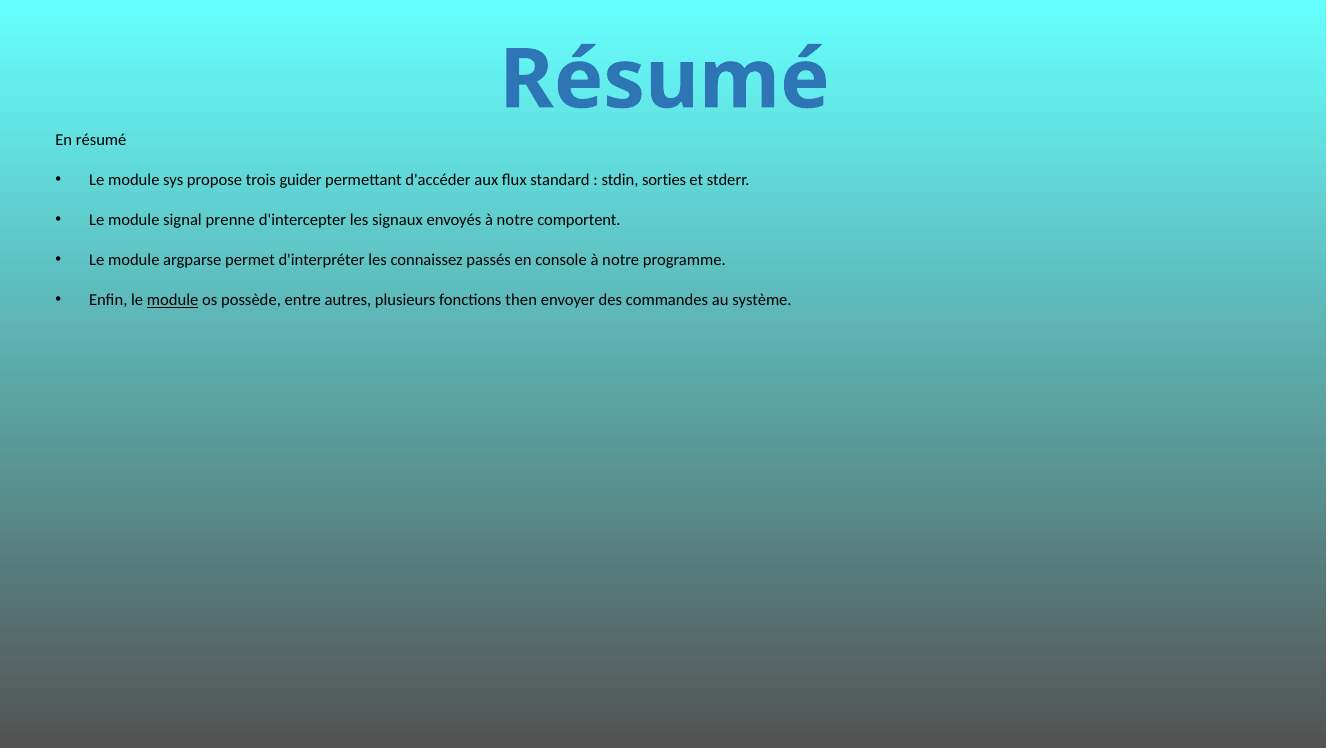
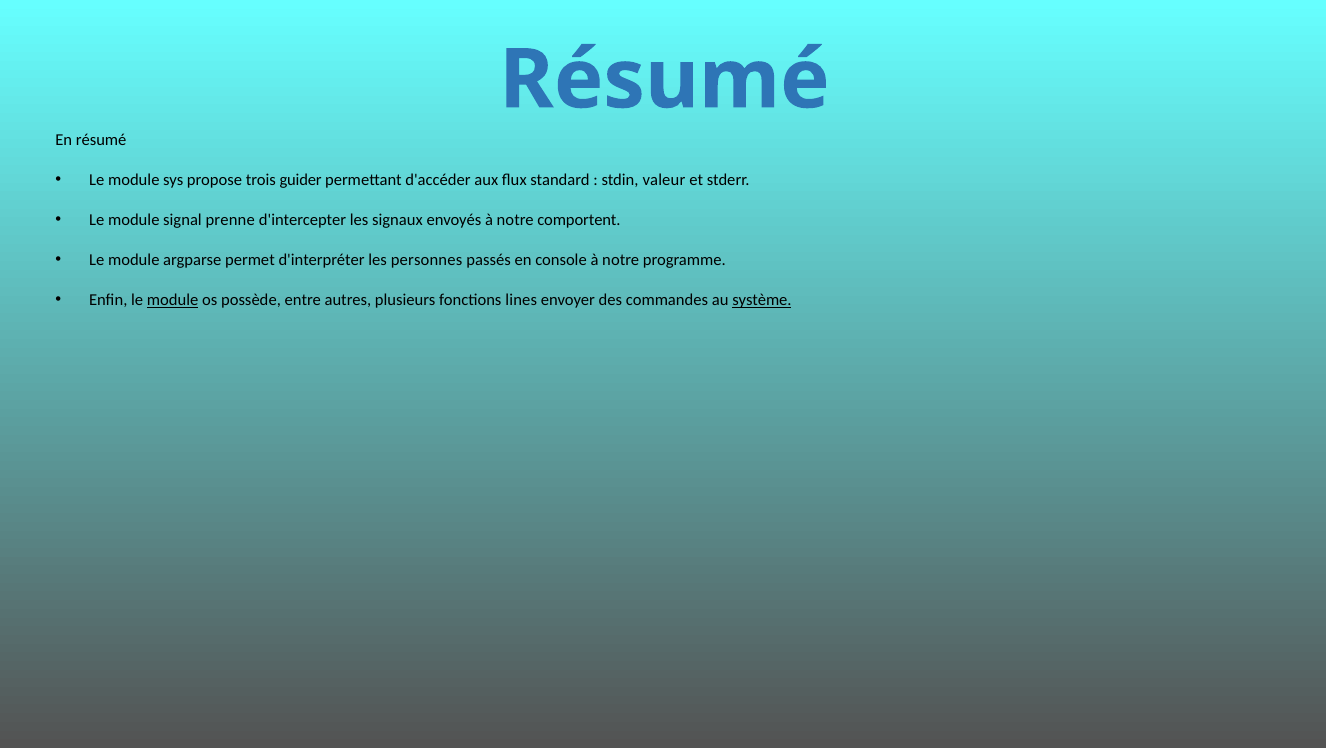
sorties: sorties -> valeur
connaissez: connaissez -> personnes
then: then -> lines
système underline: none -> present
